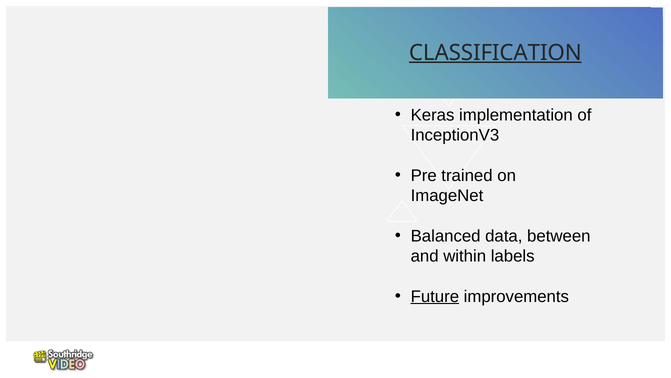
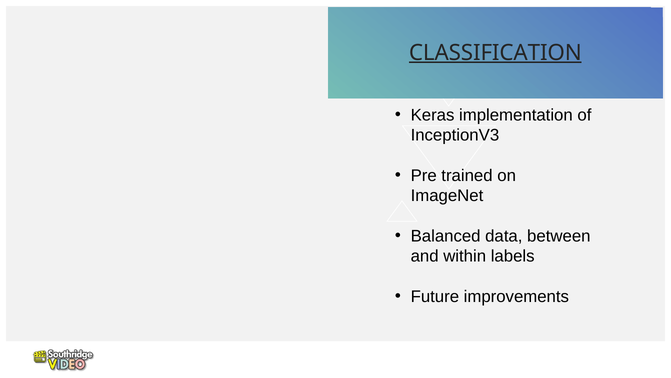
Future underline: present -> none
